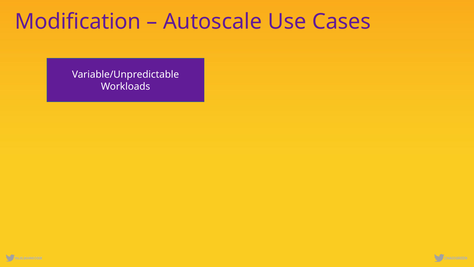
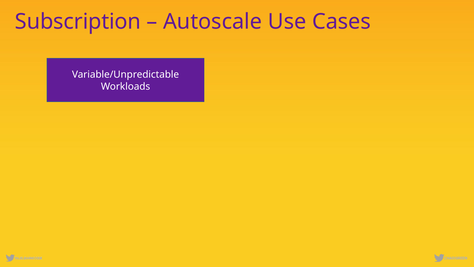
Modification: Modification -> Subscription
